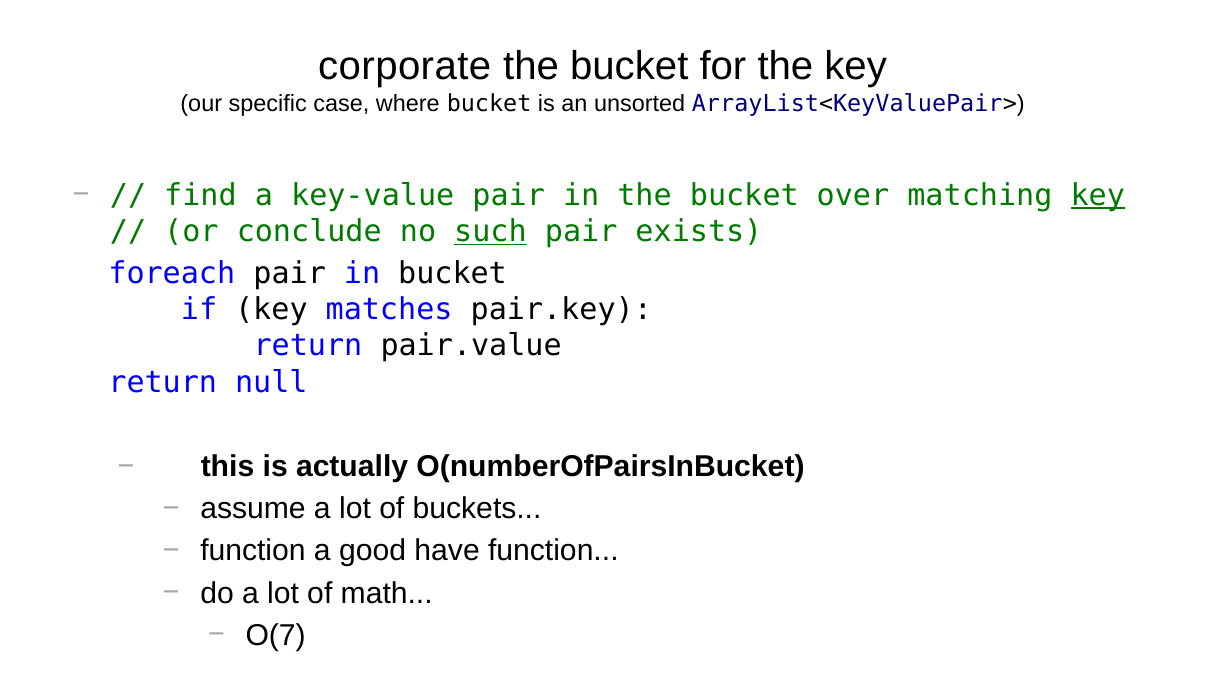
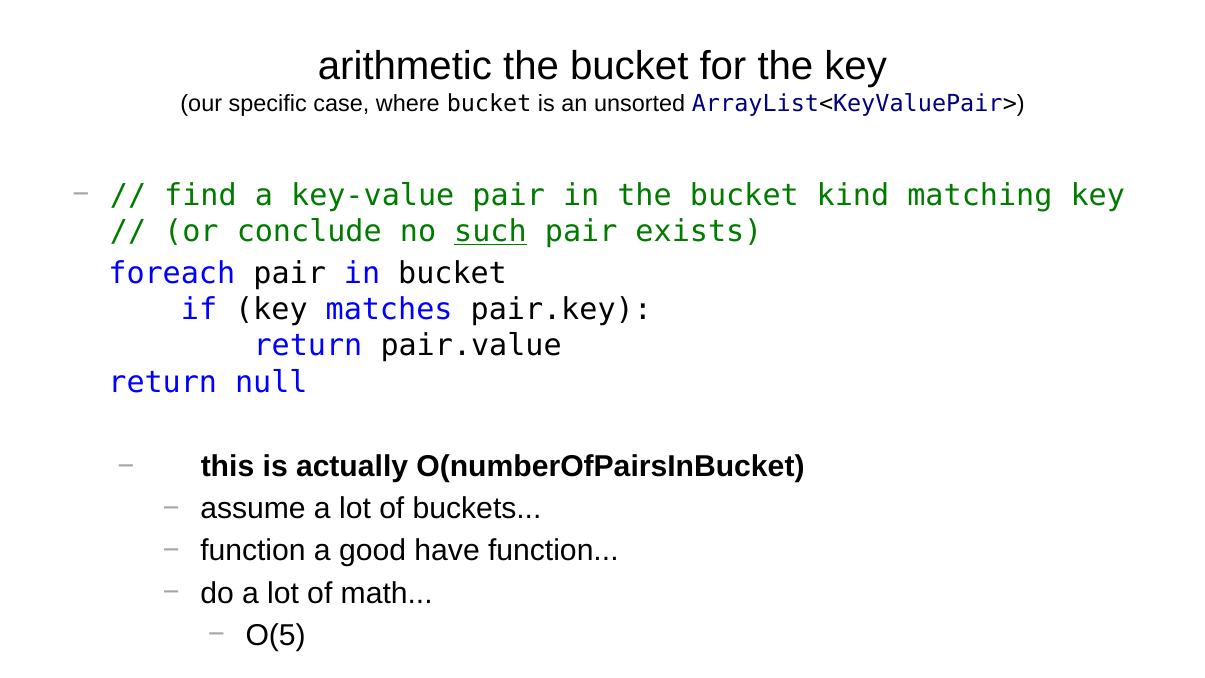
corporate: corporate -> arithmetic
over: over -> kind
key at (1098, 195) underline: present -> none
O(7: O(7 -> O(5
